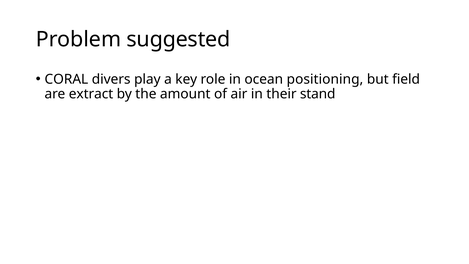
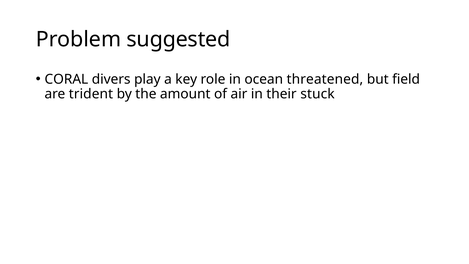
positioning: positioning -> threatened
extract: extract -> trident
stand: stand -> stuck
